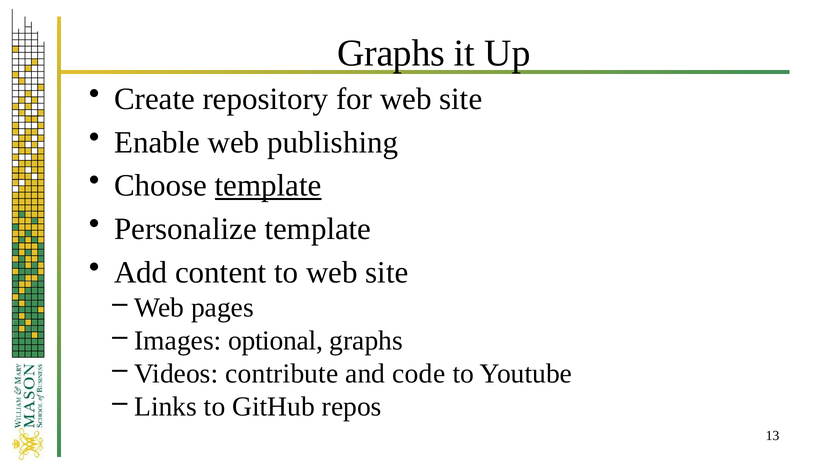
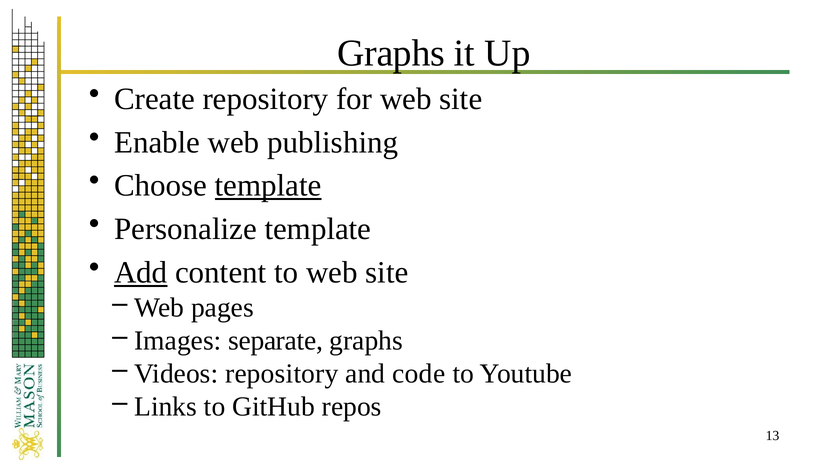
Add underline: none -> present
optional: optional -> separate
Videos contribute: contribute -> repository
